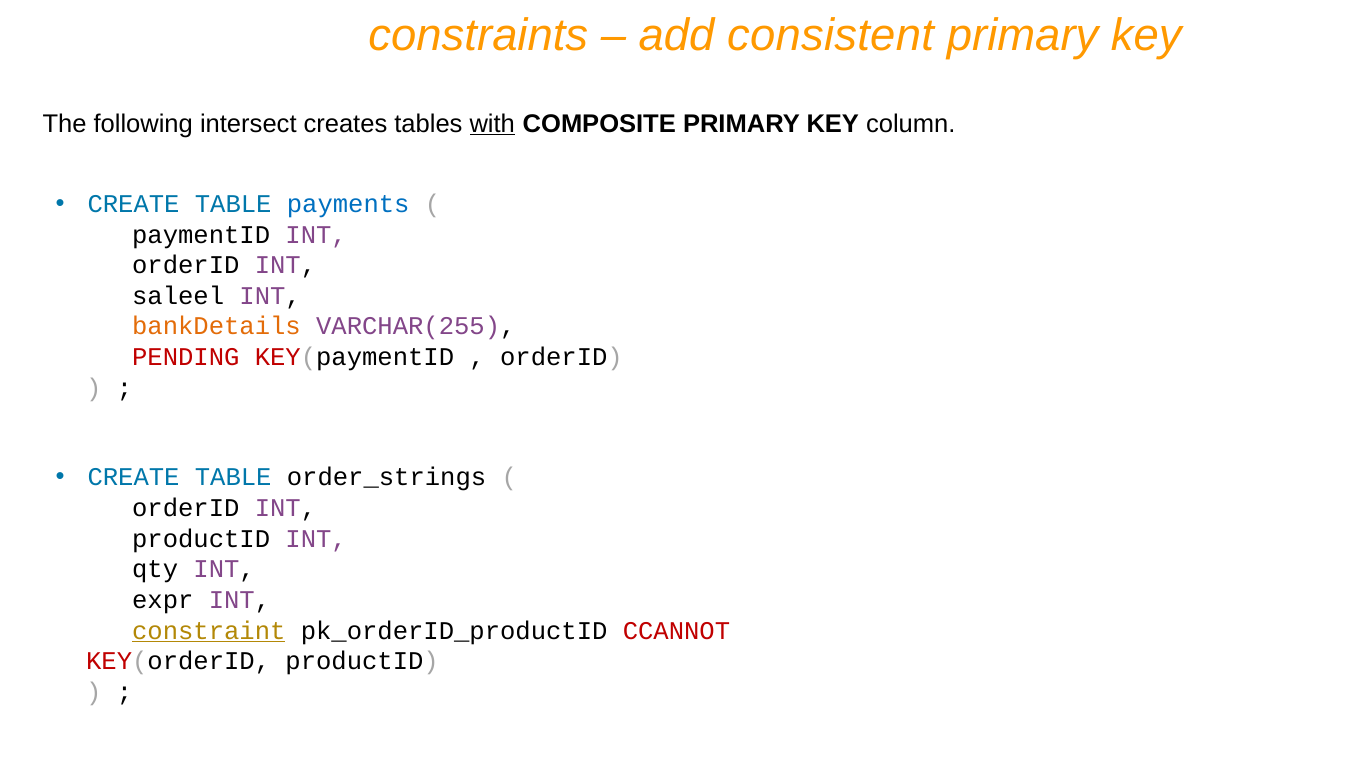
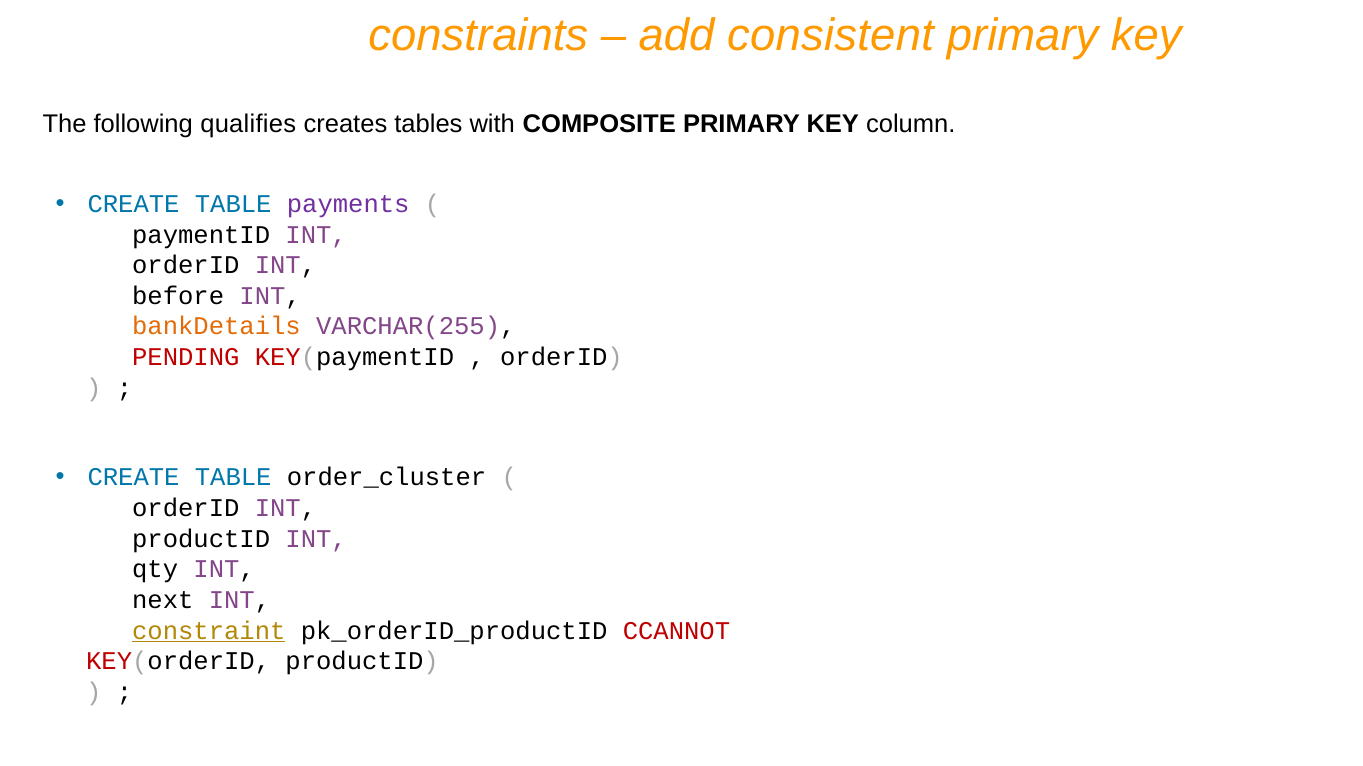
intersect: intersect -> qualifies
with underline: present -> none
payments colour: blue -> purple
saleel: saleel -> before
order_strings: order_strings -> order_cluster
expr: expr -> next
